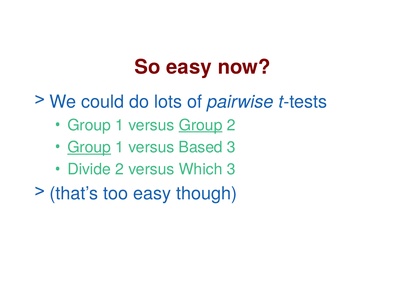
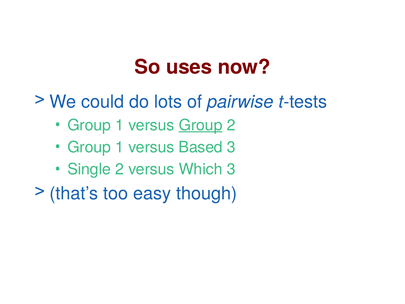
So easy: easy -> uses
Group at (89, 147) underline: present -> none
Divide: Divide -> Single
